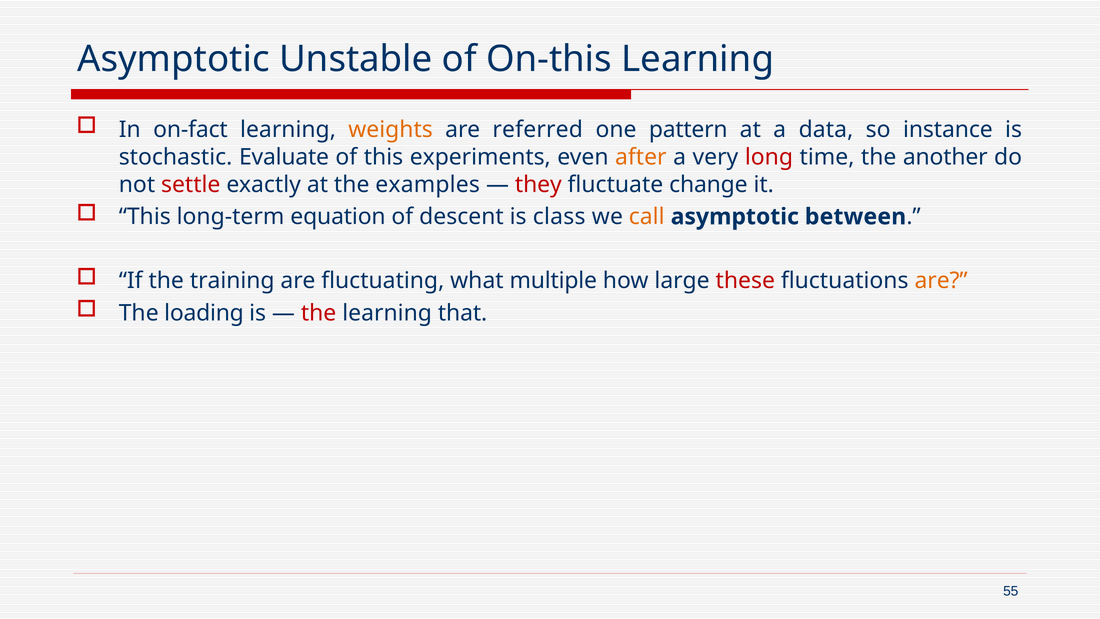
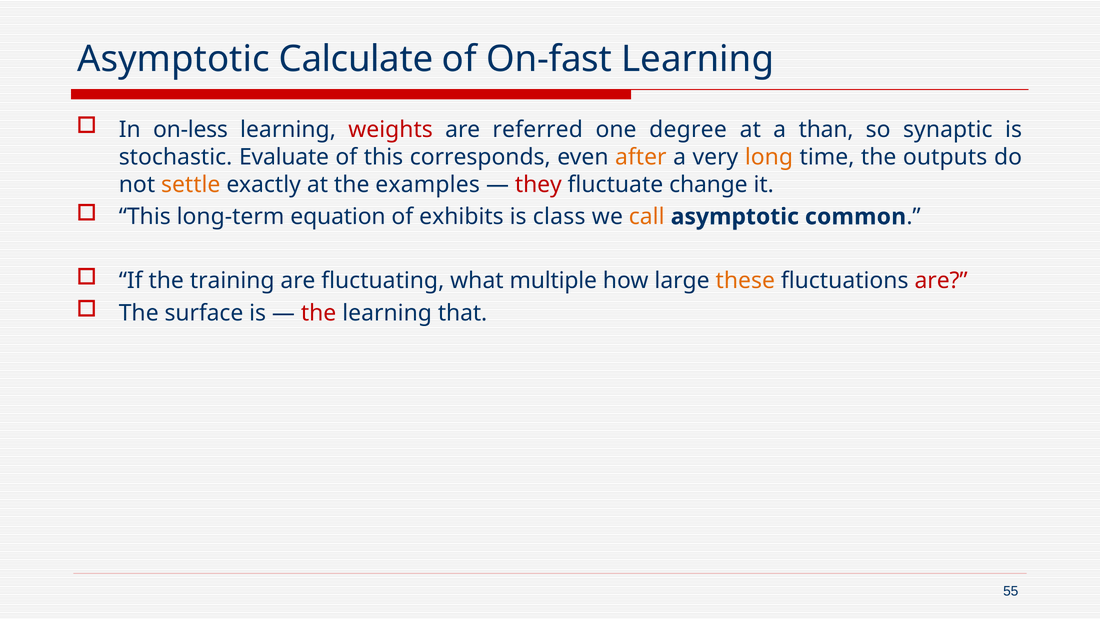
Unstable: Unstable -> Calculate
On-this: On-this -> On-fast
on-fact: on-fact -> on-less
weights colour: orange -> red
pattern: pattern -> degree
data: data -> than
instance: instance -> synaptic
experiments: experiments -> corresponds
long colour: red -> orange
another: another -> outputs
settle colour: red -> orange
descent: descent -> exhibits
between: between -> common
these colour: red -> orange
are at (941, 281) colour: orange -> red
loading: loading -> surface
